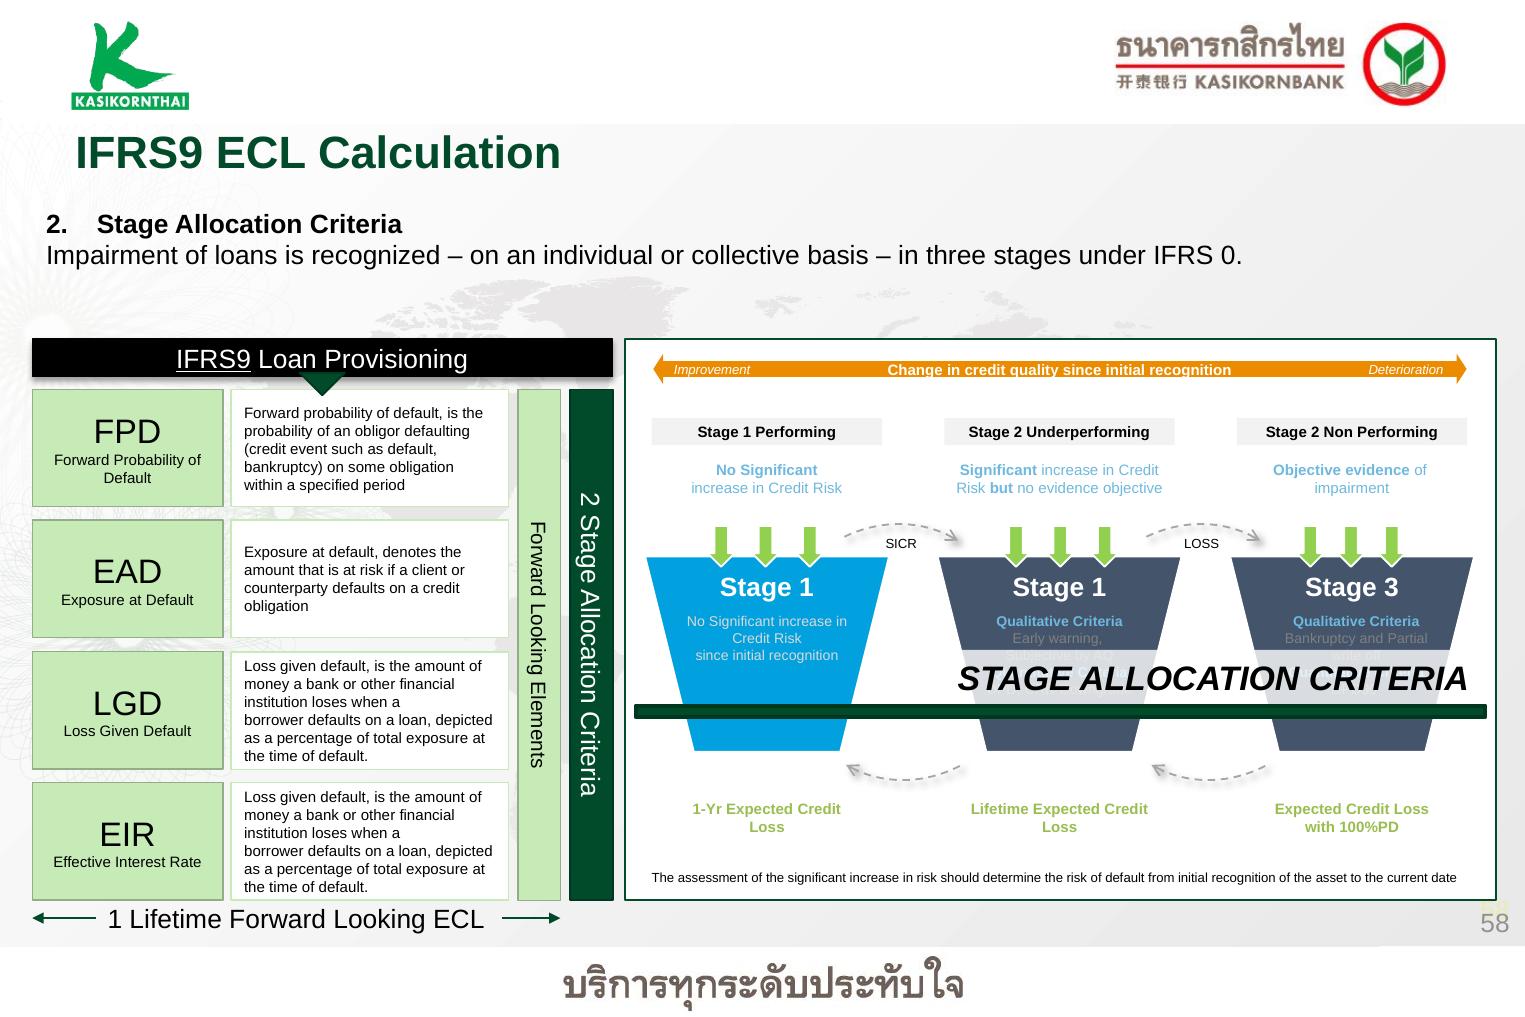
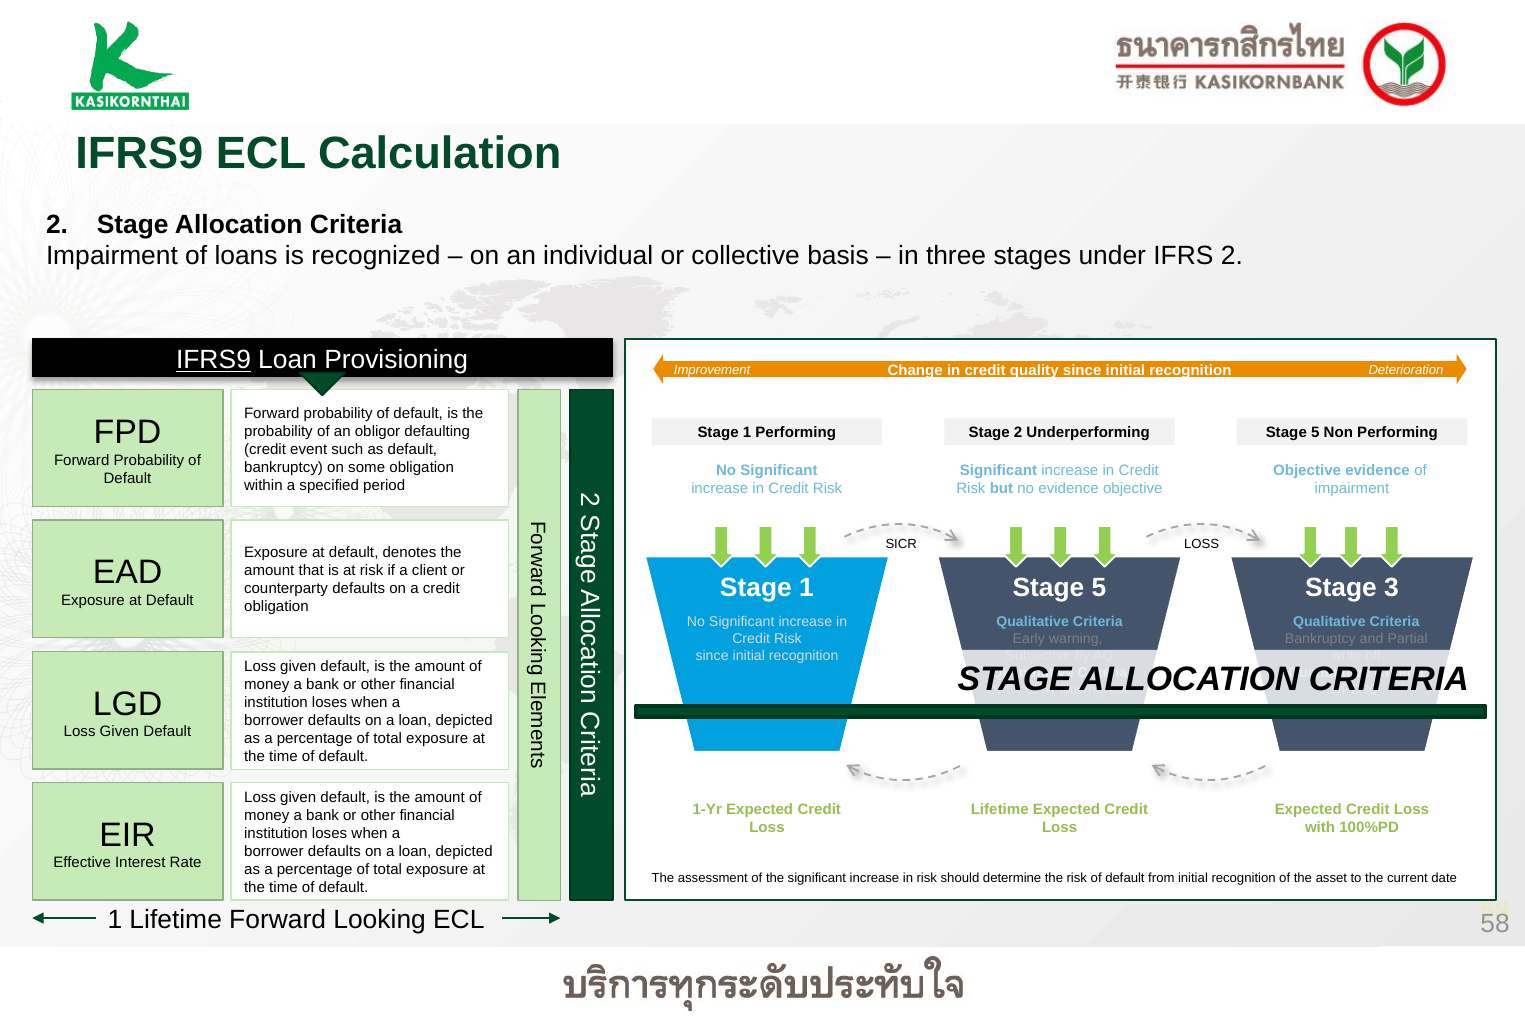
IFRS 0: 0 -> 2
Underperforming Stage 2: 2 -> 5
1 at (1099, 587): 1 -> 5
